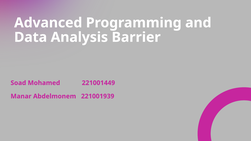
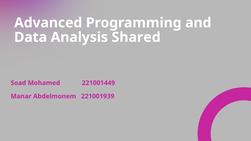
Barrier: Barrier -> Shared
